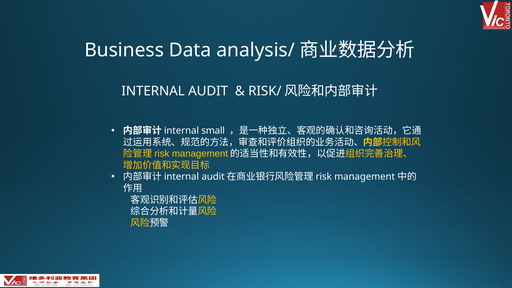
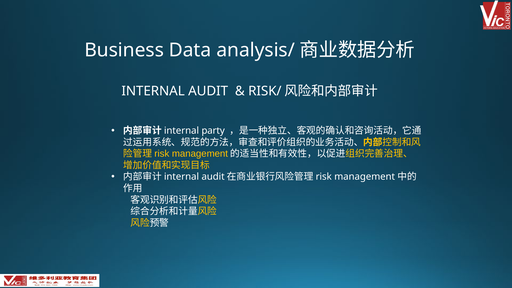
small: small -> party
